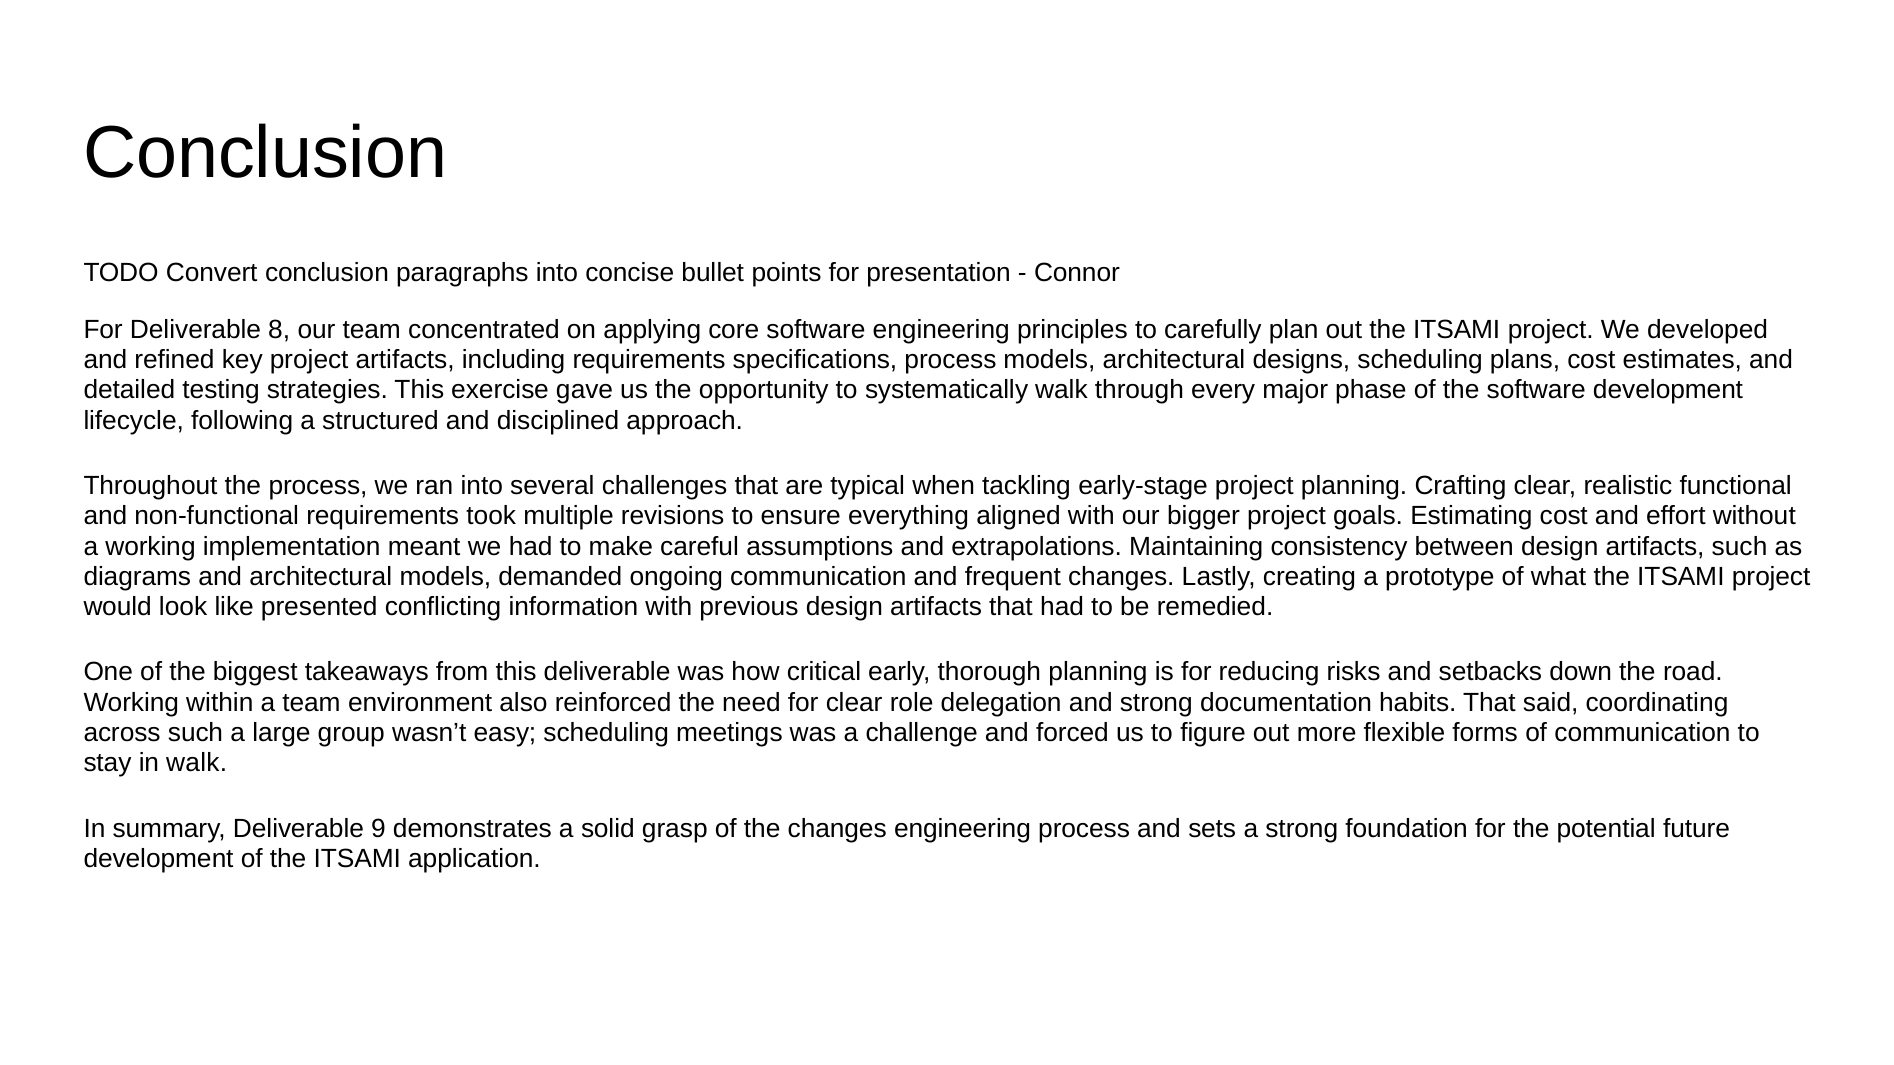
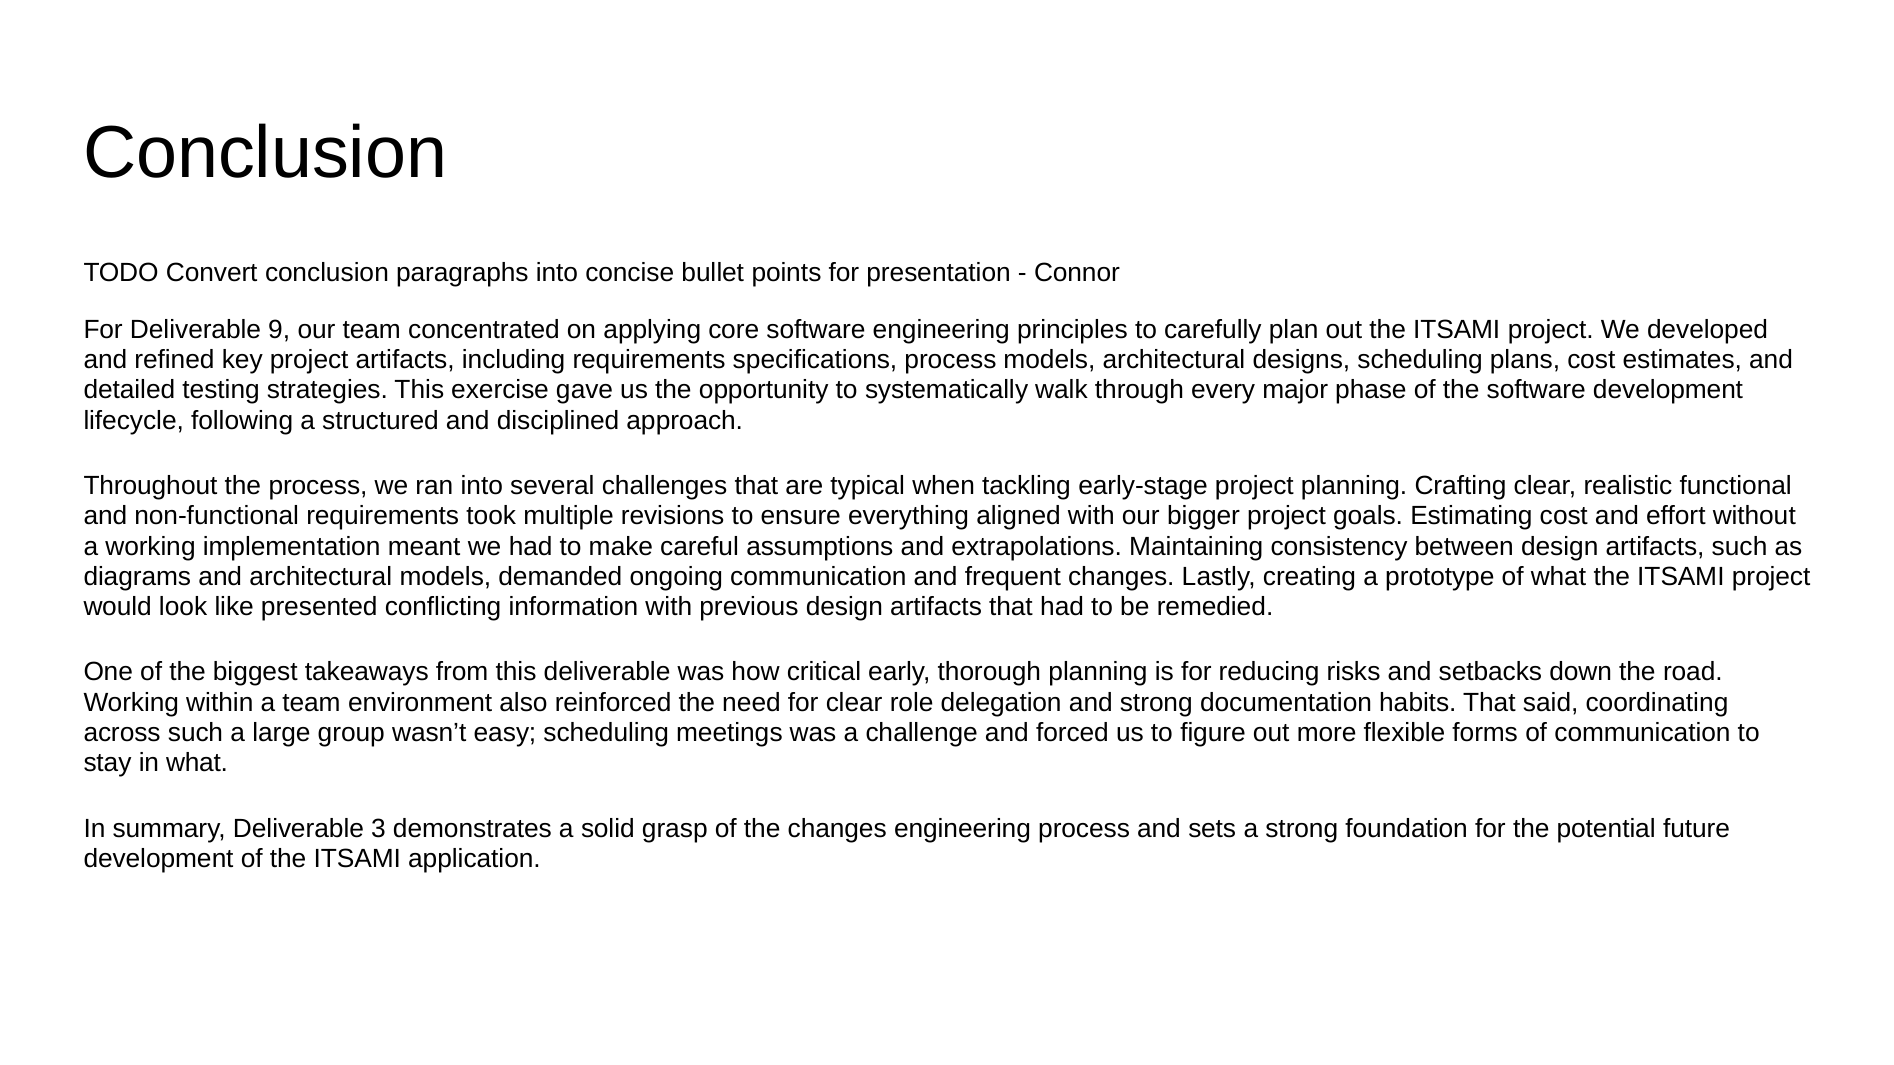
8: 8 -> 9
in walk: walk -> what
9: 9 -> 3
